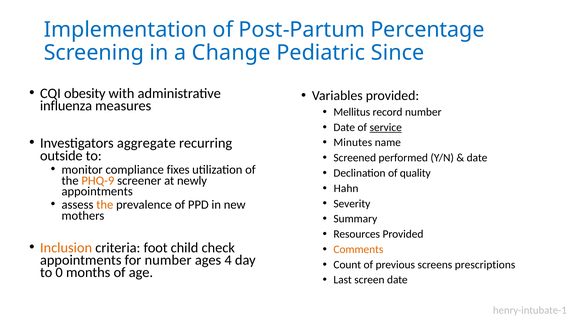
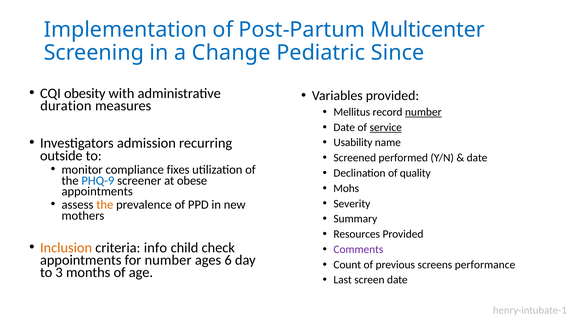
Percentage: Percentage -> Multicenter
influenza: influenza -> duration
number at (423, 112) underline: none -> present
aggregate: aggregate -> admission
Minutes: Minutes -> Usability
PHQ-9 colour: orange -> blue
newly: newly -> obese
Hahn: Hahn -> Mohs
foot: foot -> info
Comments colour: orange -> purple
4: 4 -> 6
prescriptions: prescriptions -> performance
0: 0 -> 3
